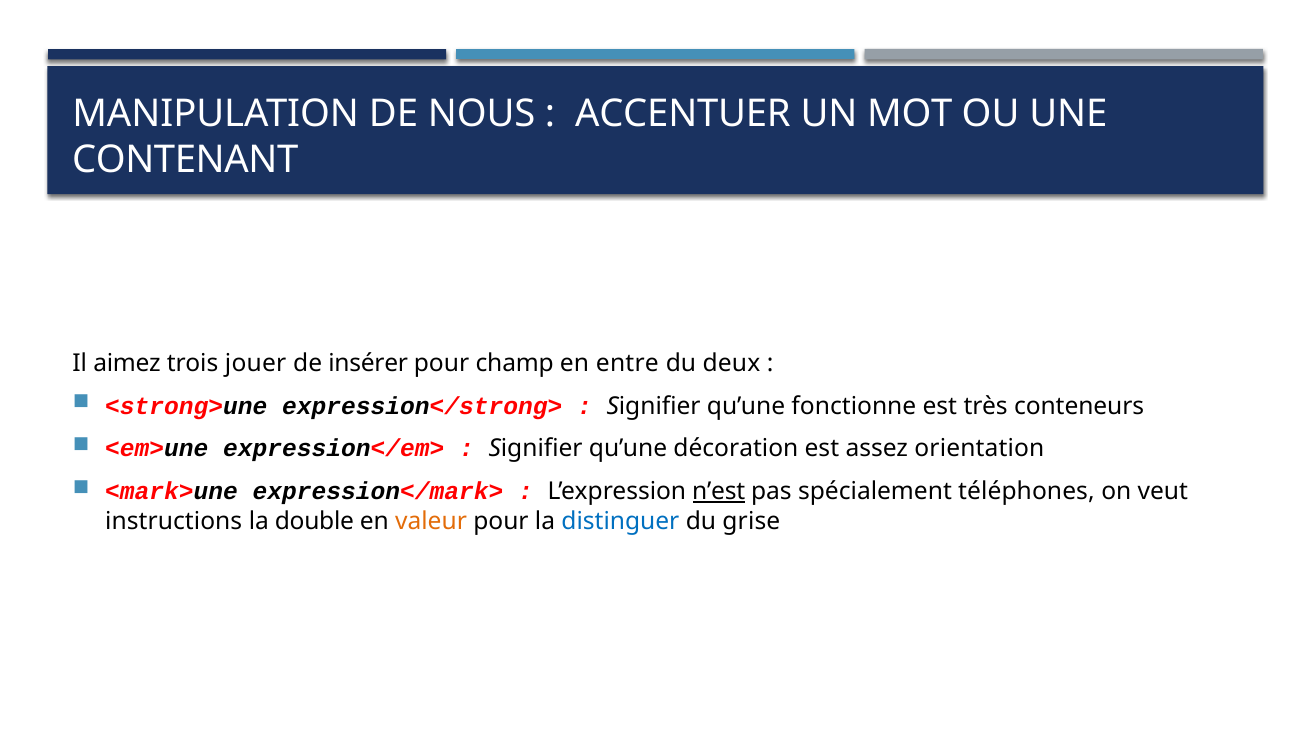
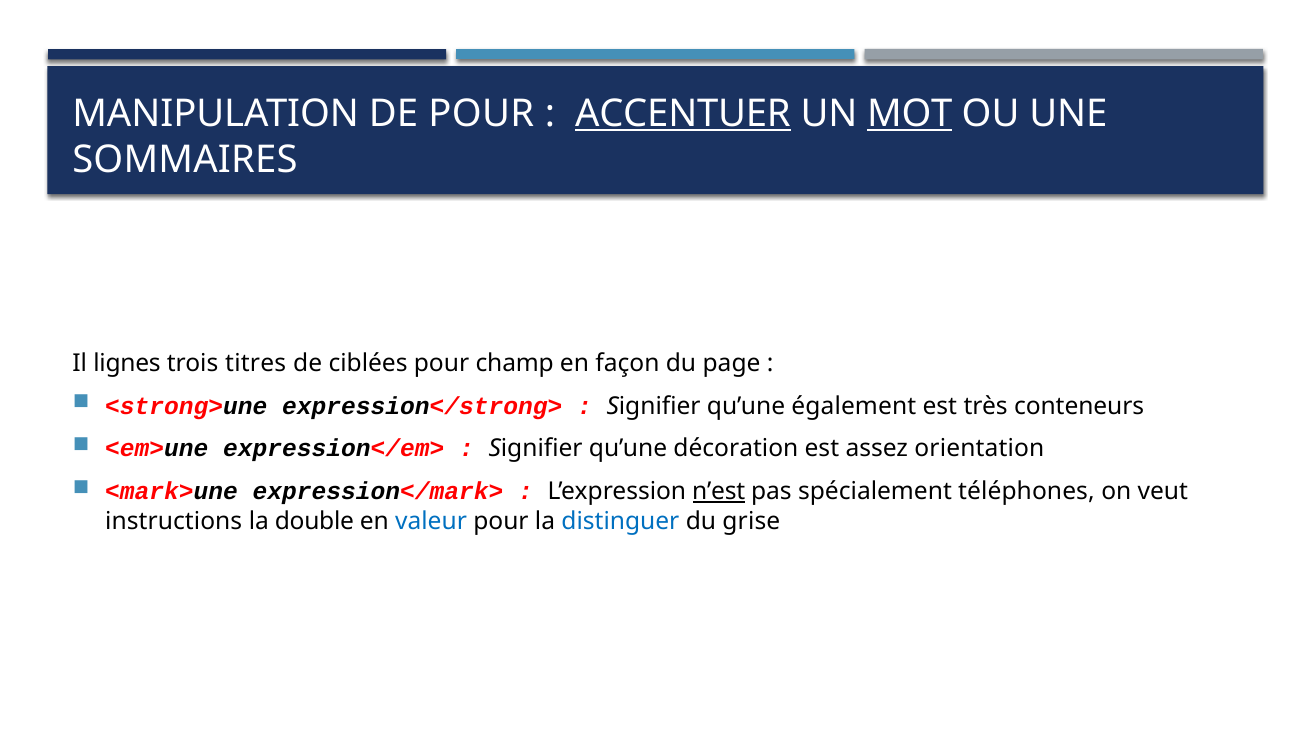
DE NOUS: NOUS -> POUR
ACCENTUER underline: none -> present
MOT underline: none -> present
CONTENANT: CONTENANT -> SOMMAIRES
aimez: aimez -> lignes
jouer: jouer -> titres
insérer: insérer -> ciblées
entre: entre -> façon
deux: deux -> page
fonctionne: fonctionne -> également
valeur colour: orange -> blue
